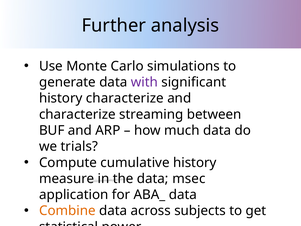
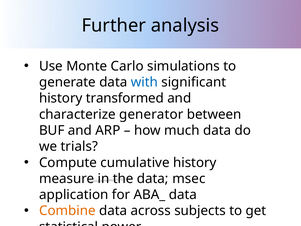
with colour: purple -> blue
history characterize: characterize -> transformed
streaming: streaming -> generator
